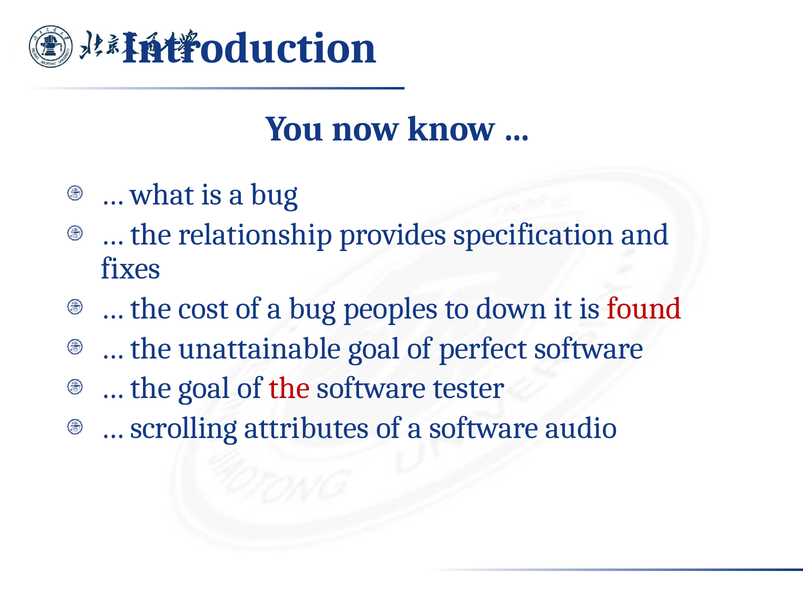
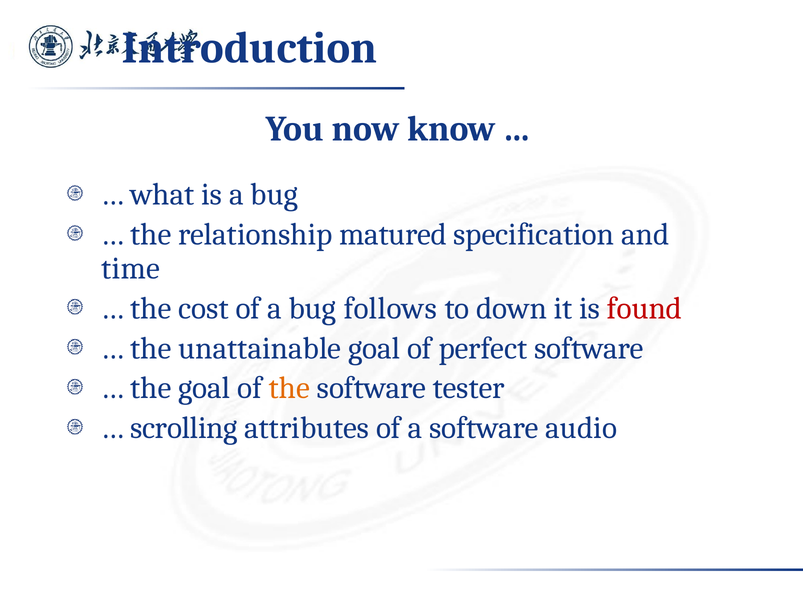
provides: provides -> matured
fixes: fixes -> time
peoples: peoples -> follows
the at (289, 388) colour: red -> orange
